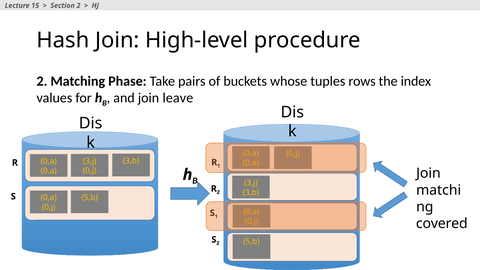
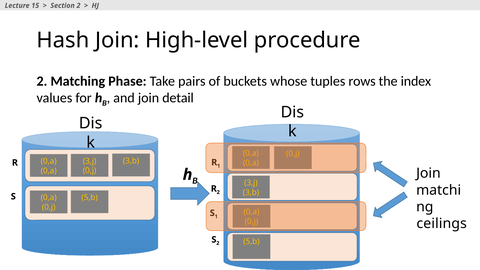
leave: leave -> detail
covered: covered -> ceilings
